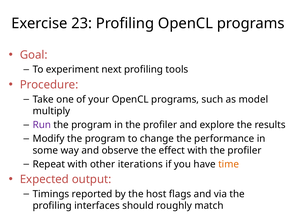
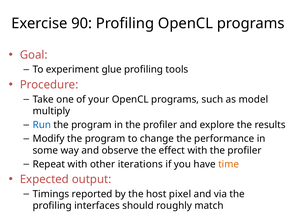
23: 23 -> 90
next: next -> glue
Run colour: purple -> blue
flags: flags -> pixel
